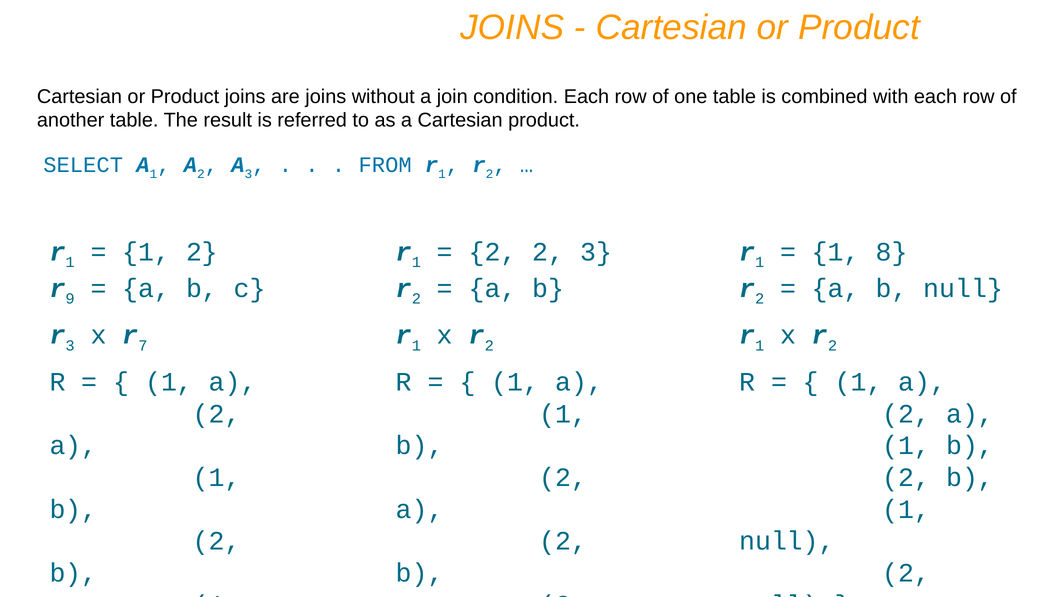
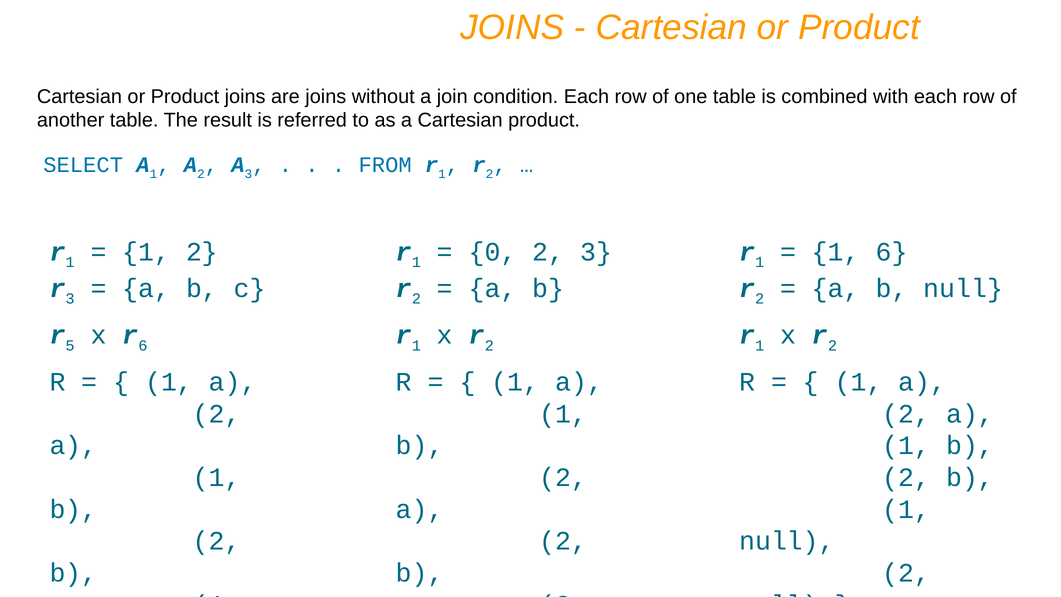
2 at (493, 252): 2 -> 0
1 8: 8 -> 6
r 9: 9 -> 3
r 3: 3 -> 5
r 7: 7 -> 6
